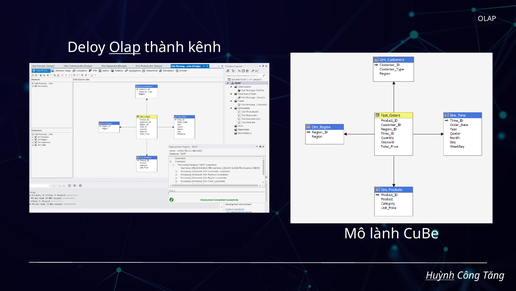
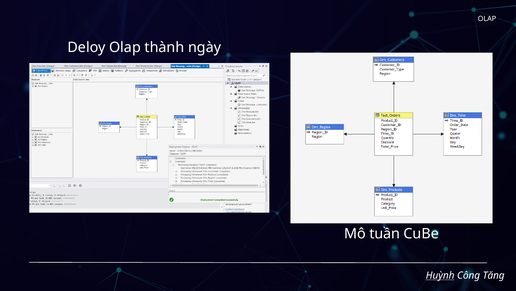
Olap at (125, 47) underline: present -> none
kênh: kênh -> ngày
lành: lành -> tuần
